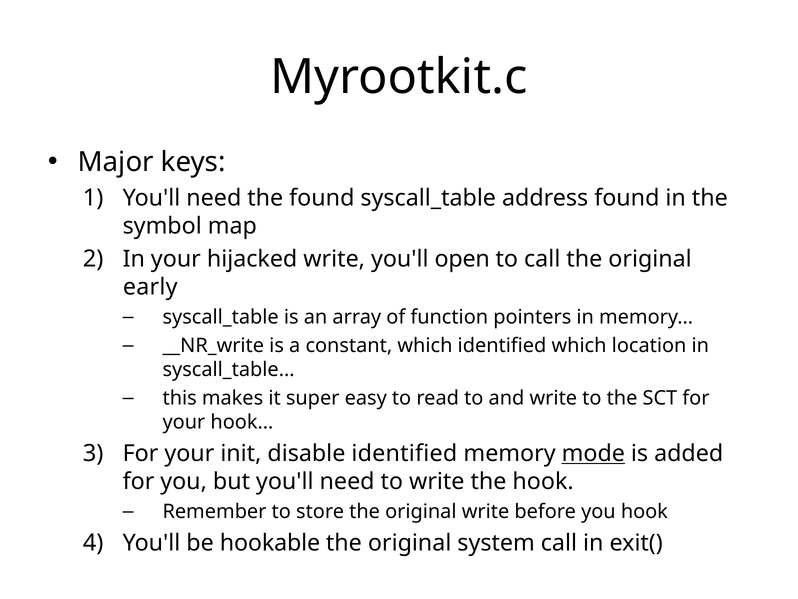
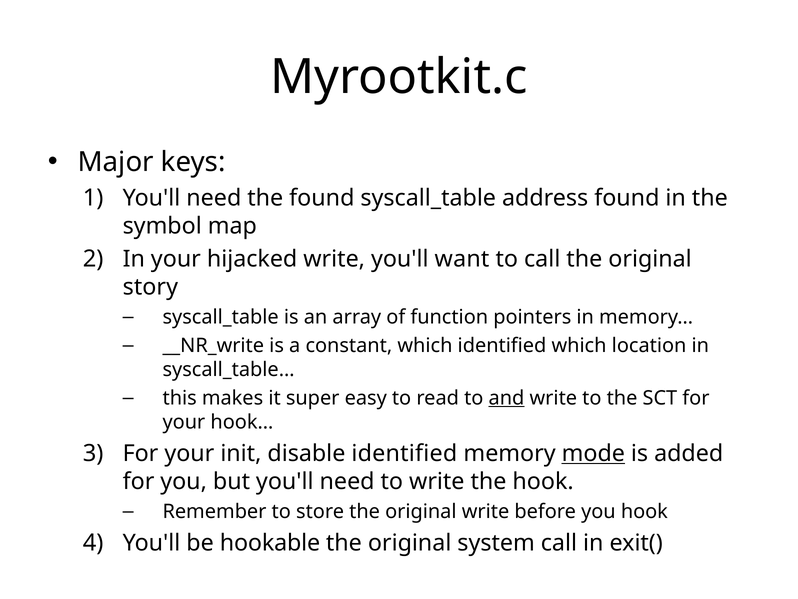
open: open -> want
early: early -> story
and underline: none -> present
